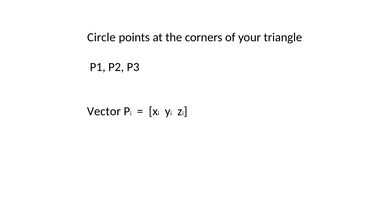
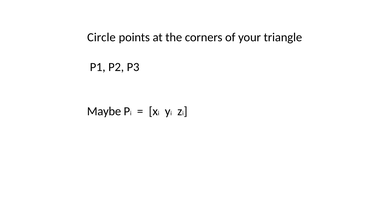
Vector: Vector -> Maybe
